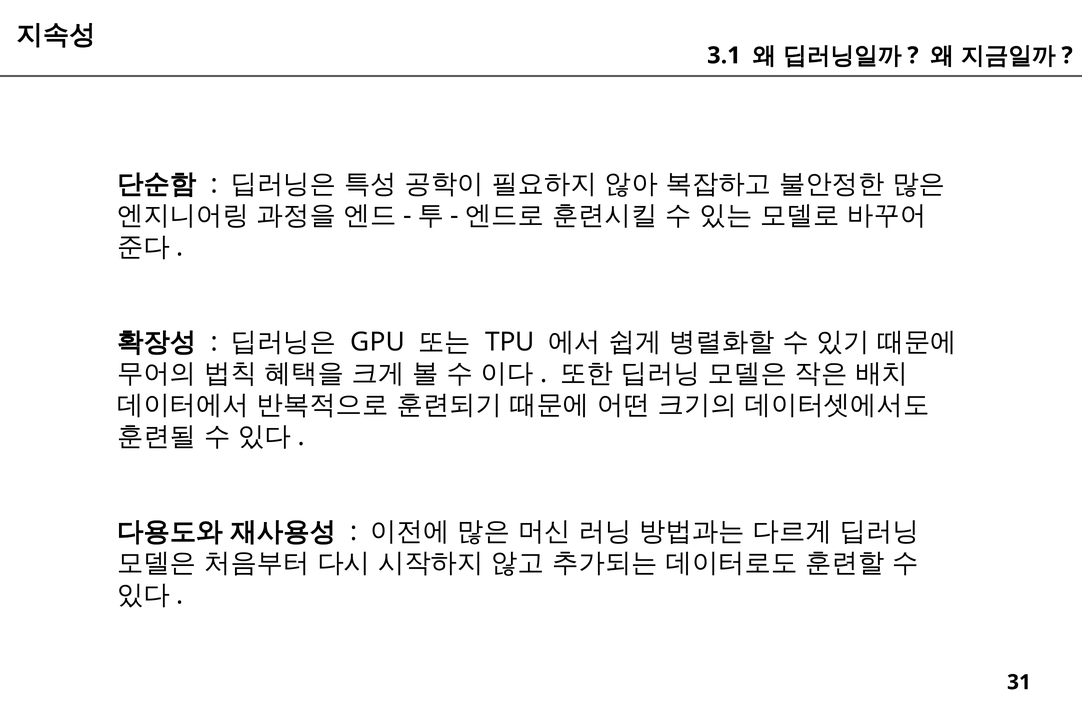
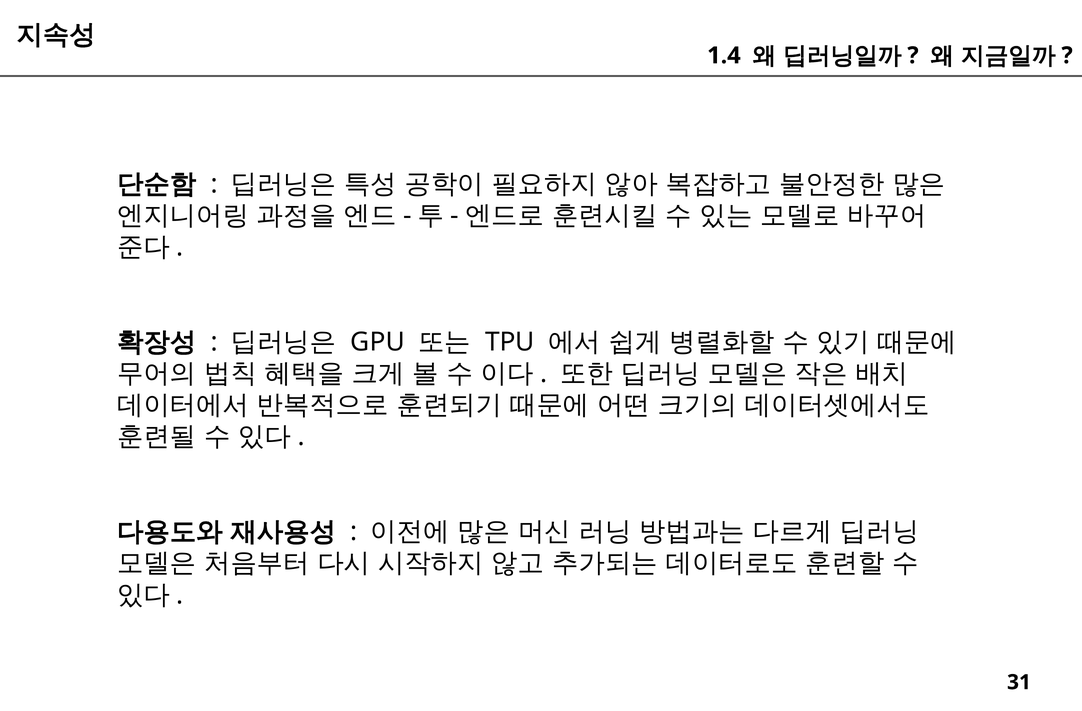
3.1: 3.1 -> 1.4
